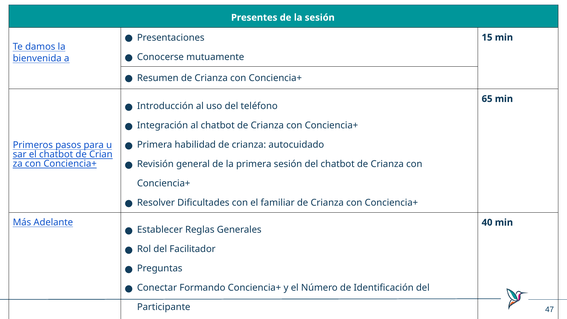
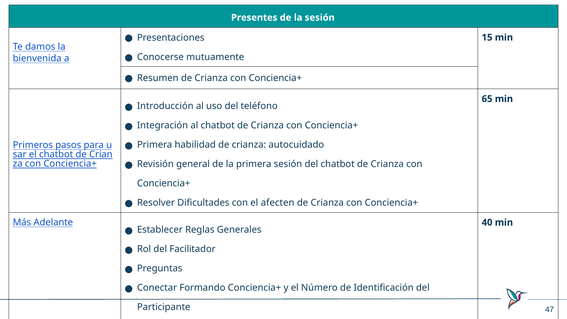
familiar: familiar -> afecten
